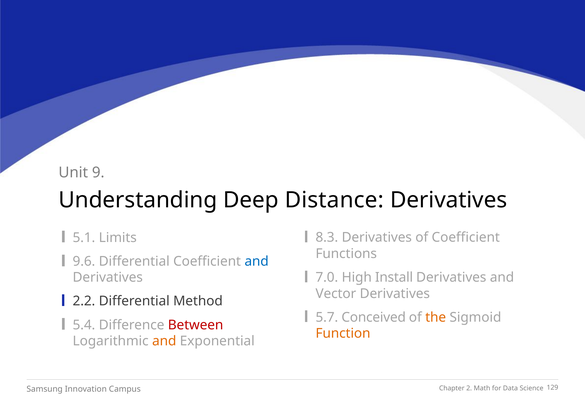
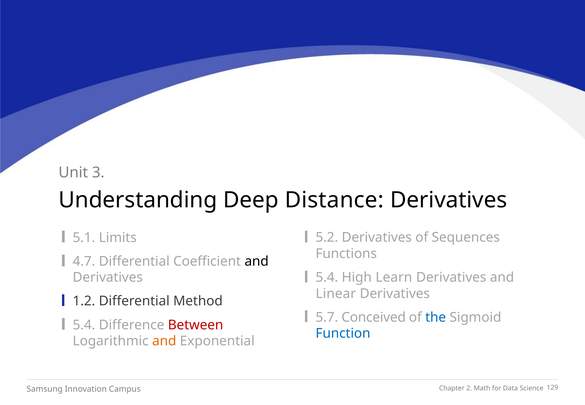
9: 9 -> 3
8.3: 8.3 -> 5.2
of Coefficient: Coefficient -> Sequences
9.6: 9.6 -> 4.7
and at (257, 261) colour: blue -> black
7.0 at (327, 277): 7.0 -> 5.4
Install: Install -> Learn
Vector: Vector -> Linear
2.2: 2.2 -> 1.2
the colour: orange -> blue
Function colour: orange -> blue
